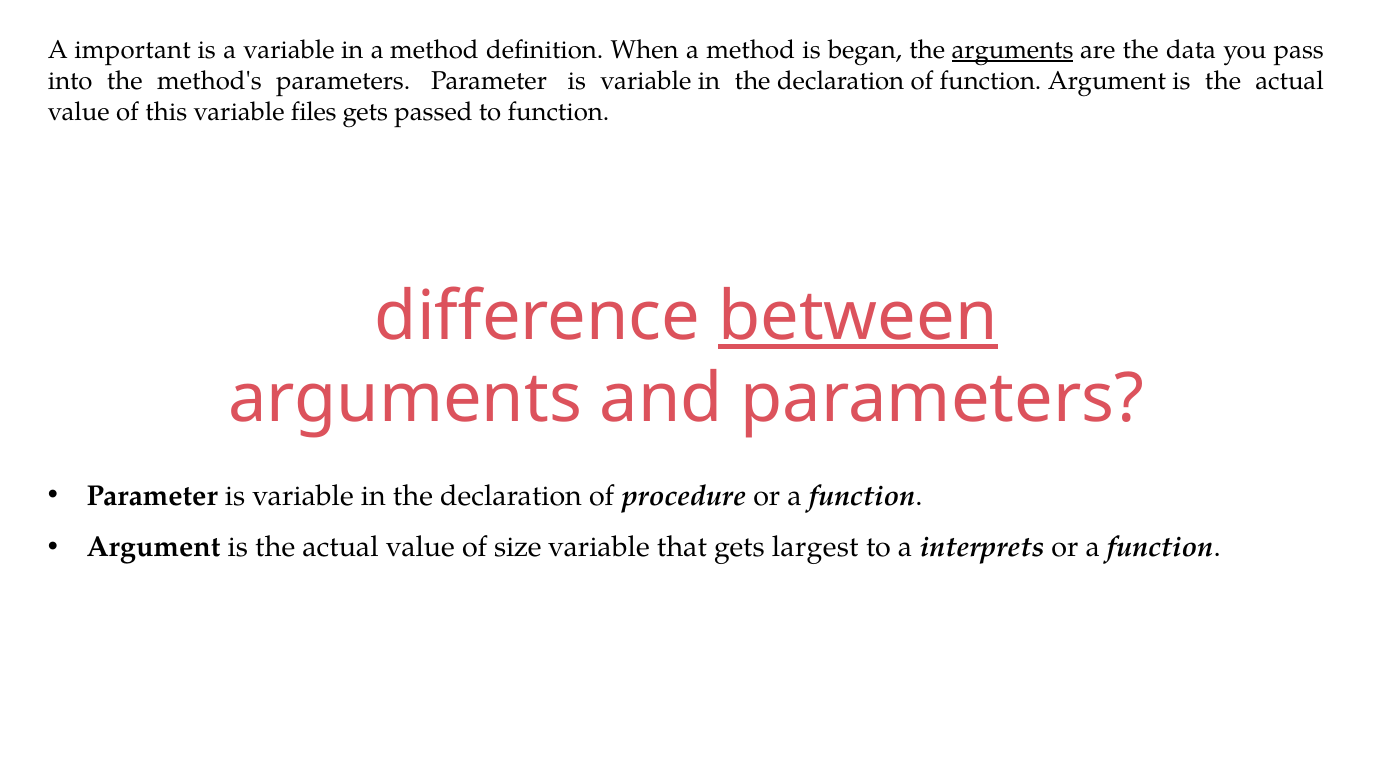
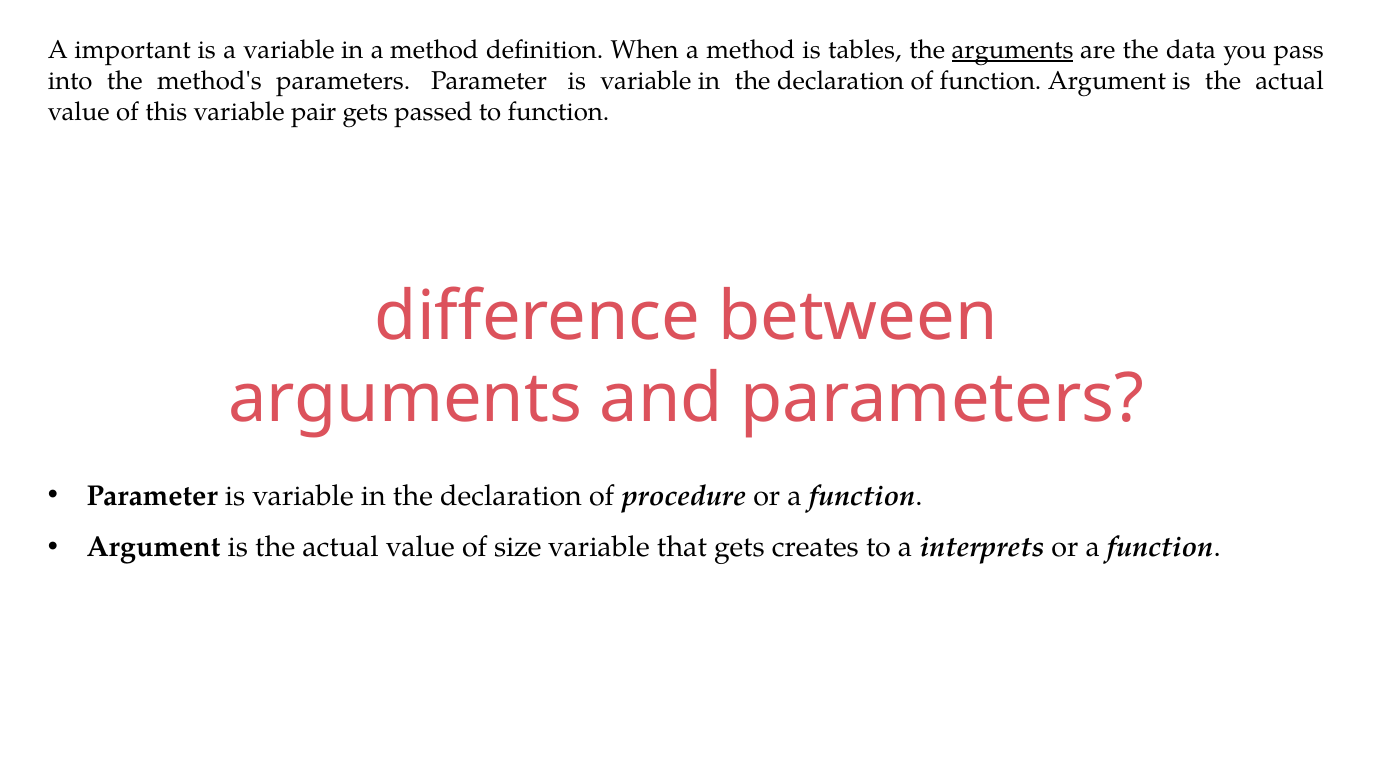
began: began -> tables
files: files -> pair
between underline: present -> none
largest: largest -> creates
